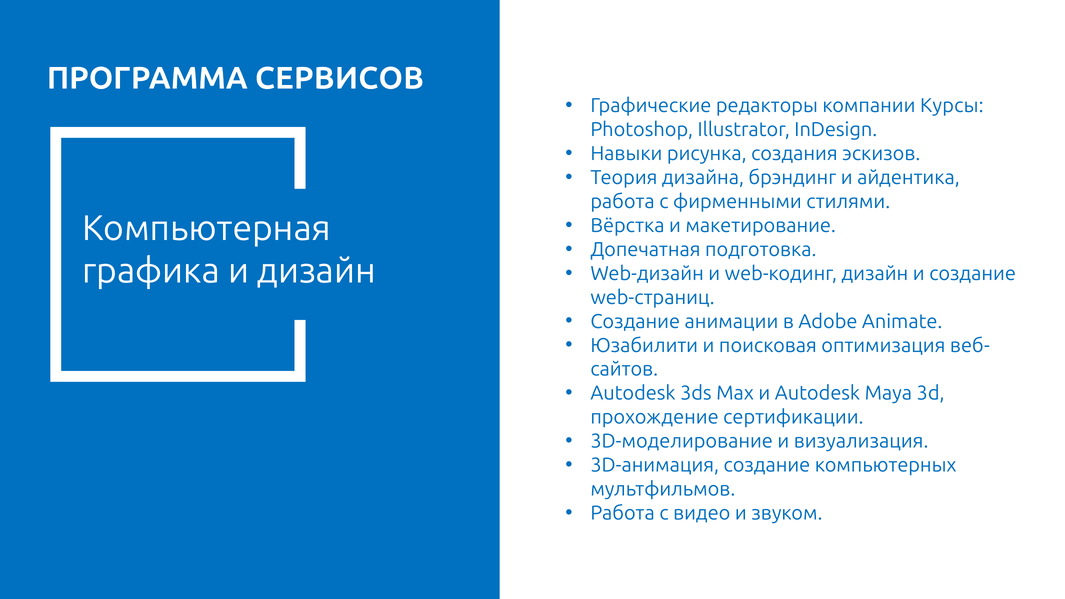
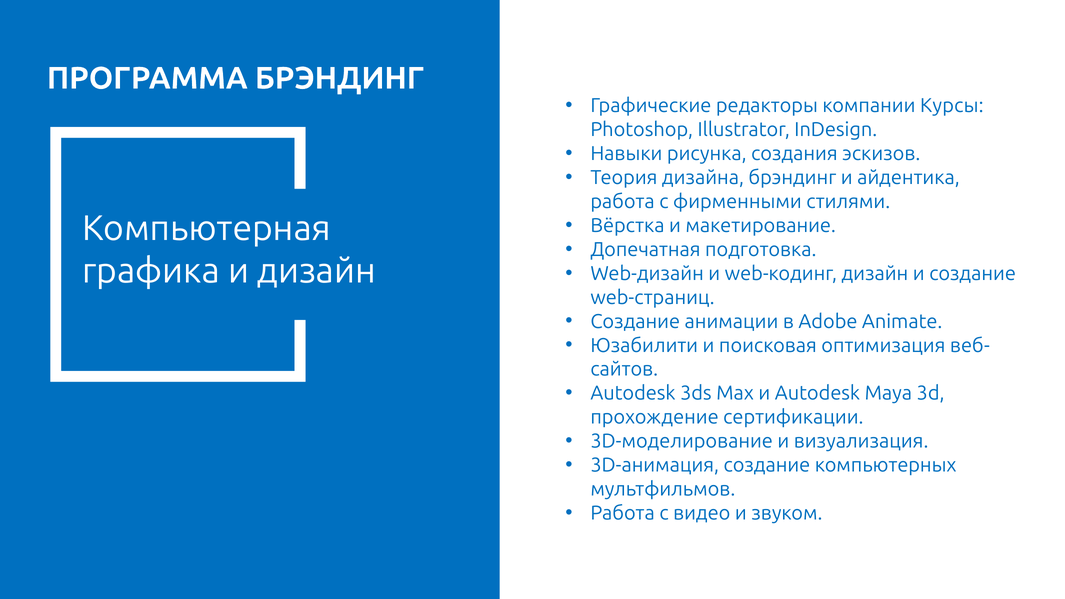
ПРОГРАММА СЕРВИСОВ: СЕРВИСОВ -> БРЭНДИНГ
